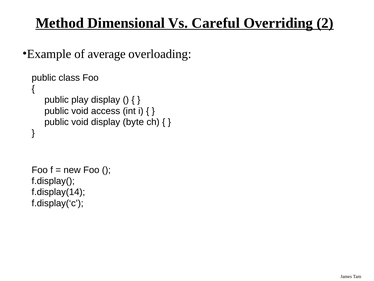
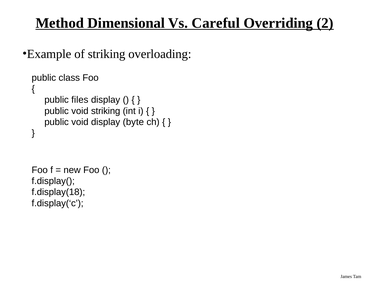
of average: average -> striking
play: play -> files
void access: access -> striking
f.display(14: f.display(14 -> f.display(18
